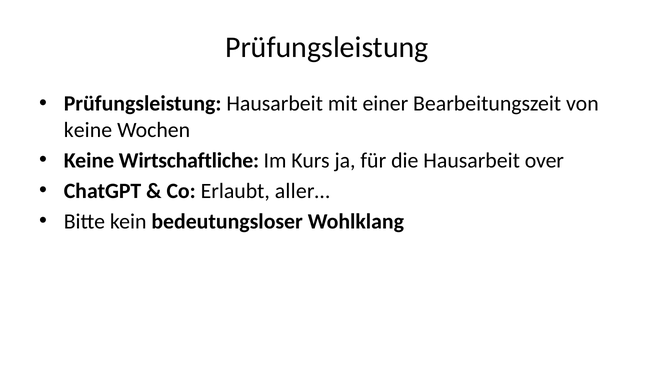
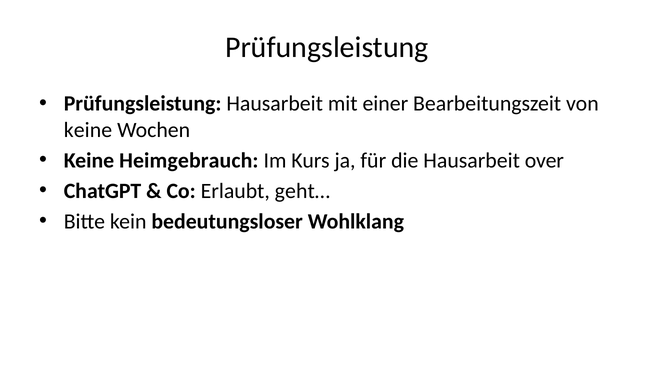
Wirtschaftliche: Wirtschaftliche -> Heimgebrauch
aller…: aller… -> geht…
